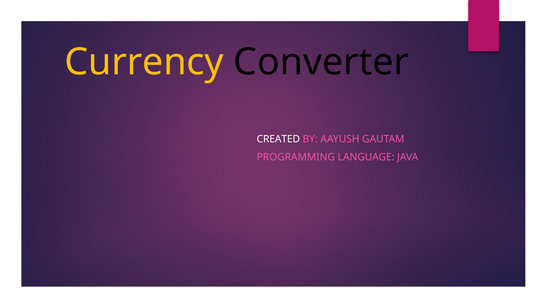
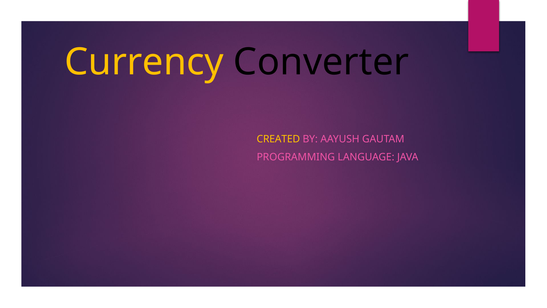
CREATED colour: white -> yellow
